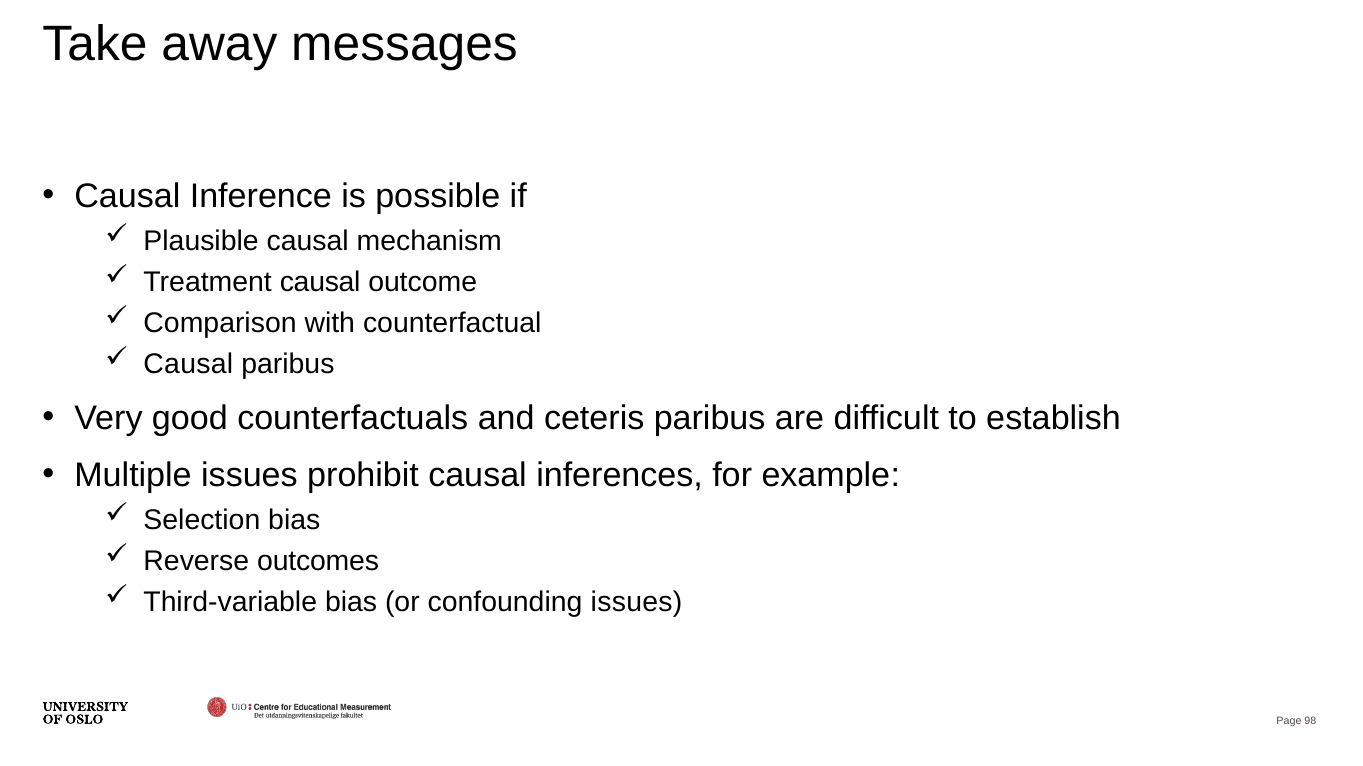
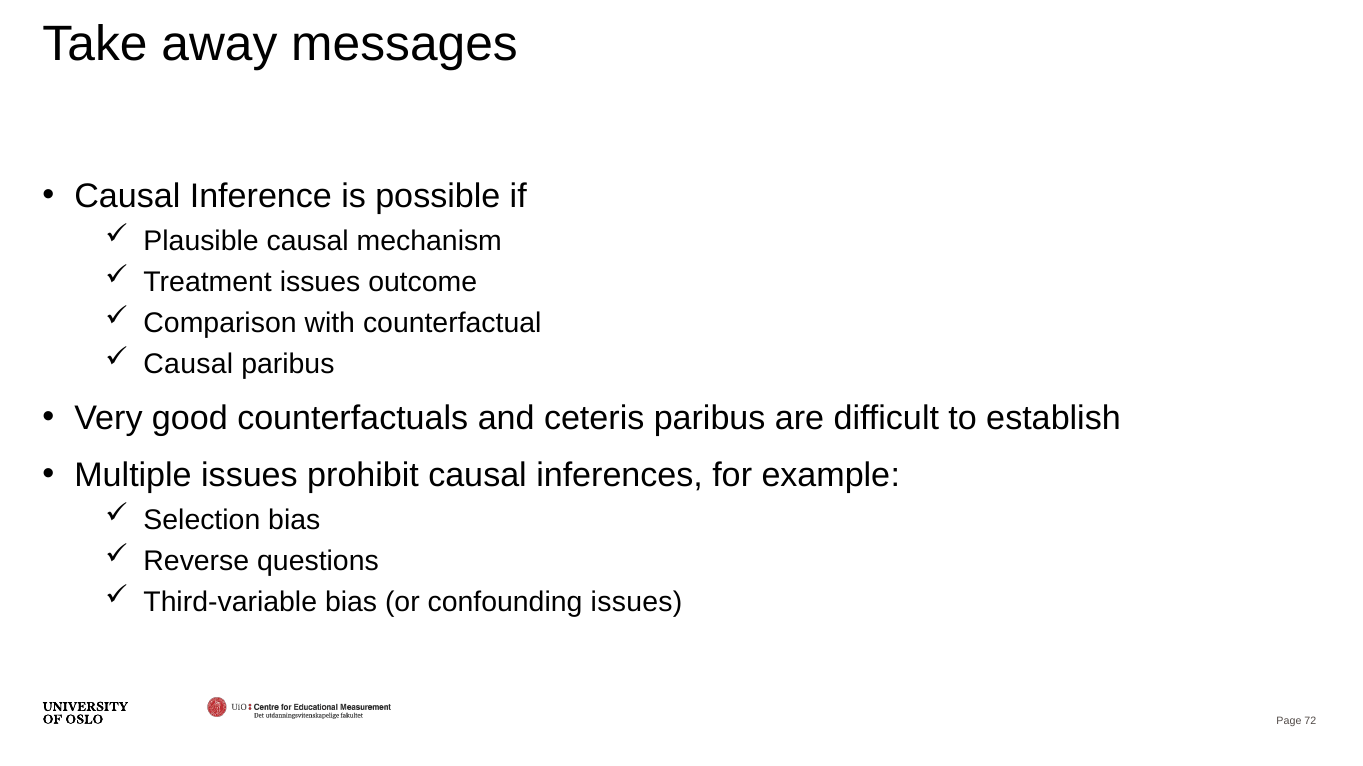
Treatment causal: causal -> issues
outcomes: outcomes -> questions
98: 98 -> 72
